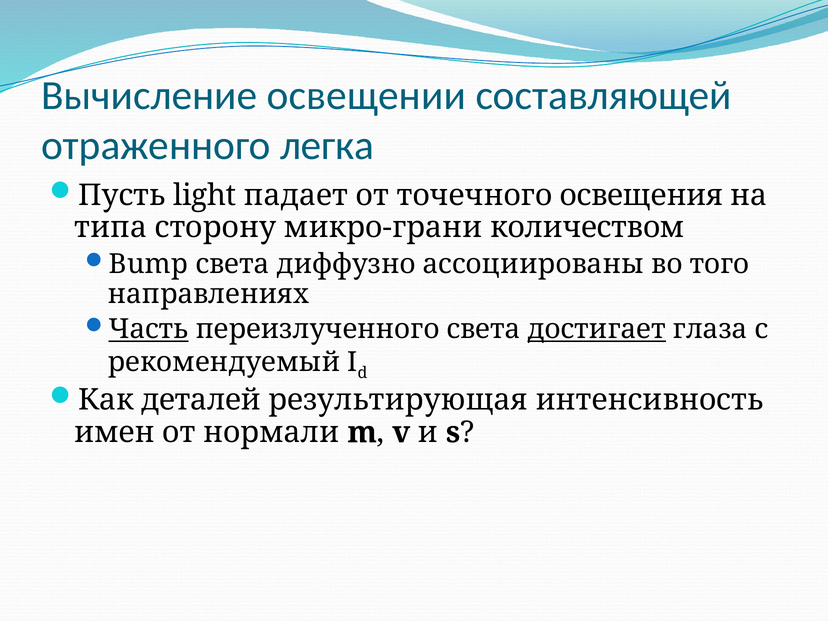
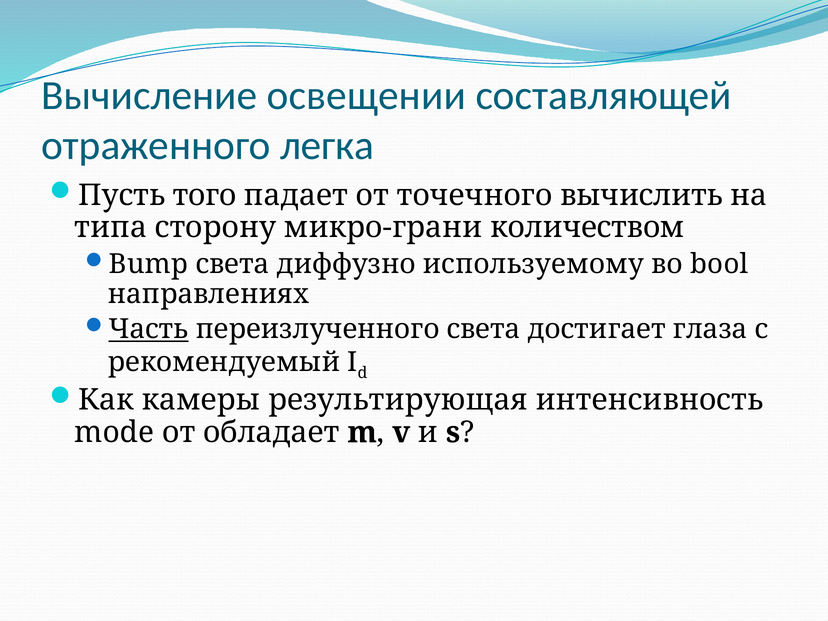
light: light -> того
освещения: освещения -> вычислить
ассоциированы: ассоциированы -> используемому
того: того -> bool
достигает underline: present -> none
деталей: деталей -> камеры
имен: имен -> mode
нормали: нормали -> обладает
